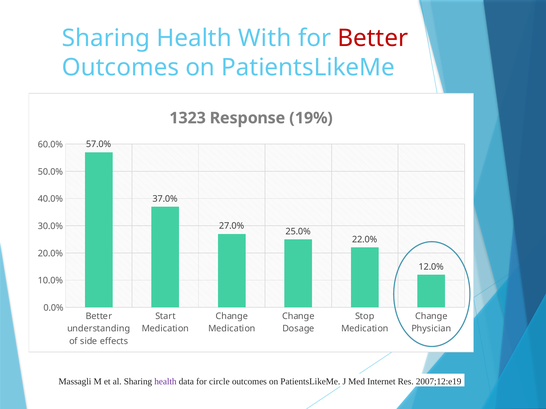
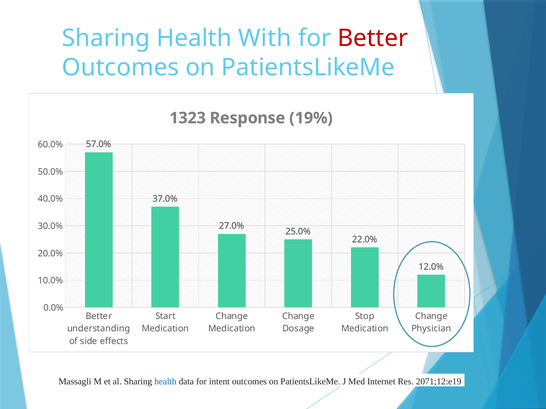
health at (165, 382) colour: purple -> blue
circle: circle -> intent
2007;12:e19: 2007;12:e19 -> 2071;12:e19
